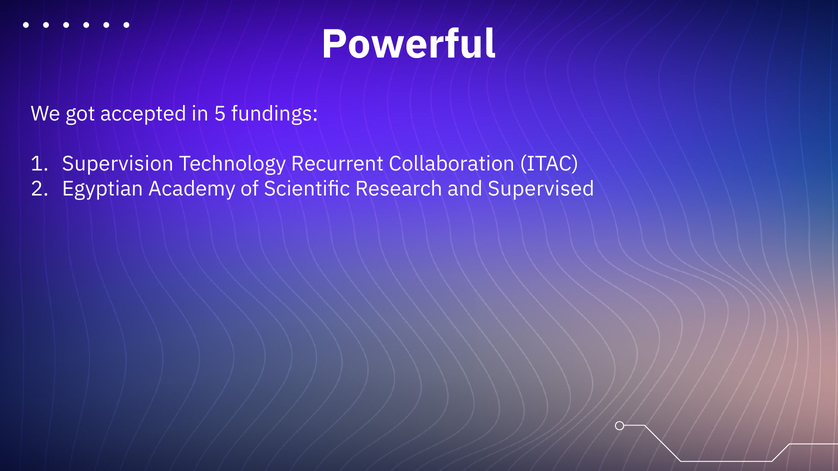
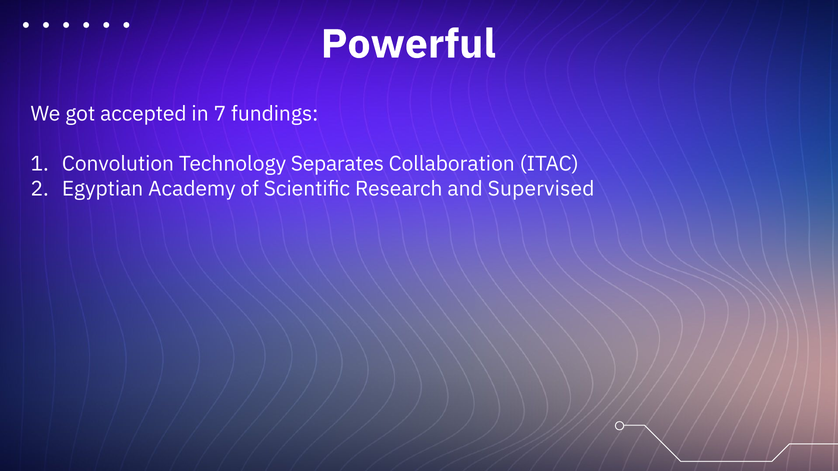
5: 5 -> 7
Supervision: Supervision -> Convolution
Recurrent: Recurrent -> Separates
